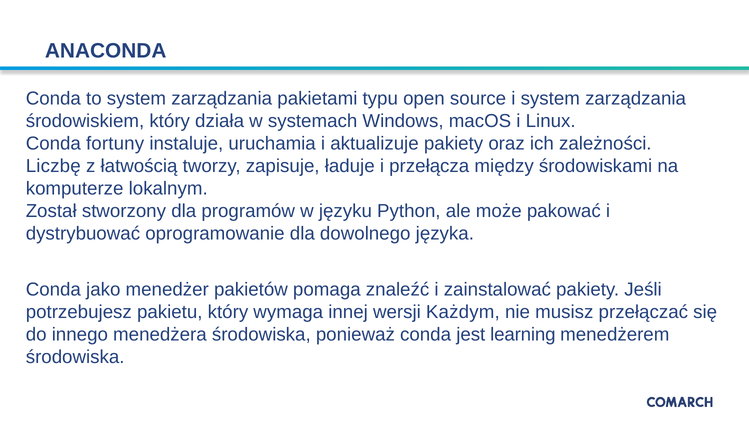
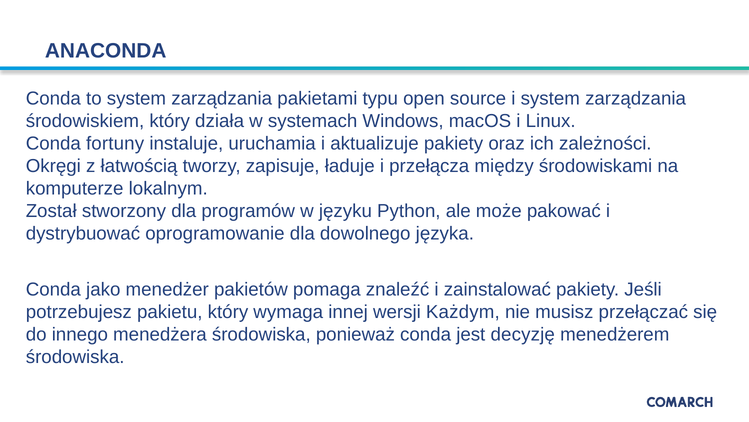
Liczbę: Liczbę -> Okręgi
learning: learning -> decyzję
